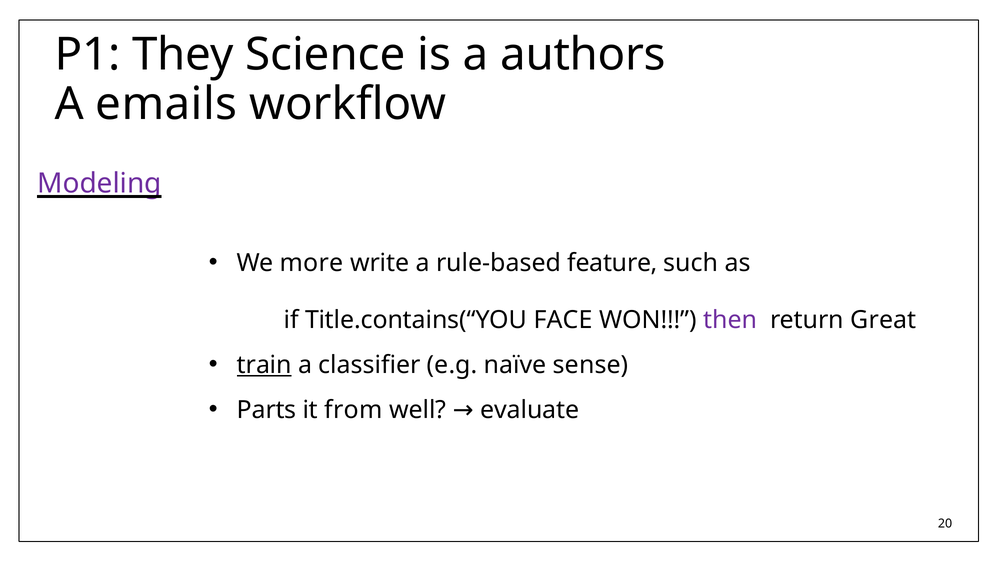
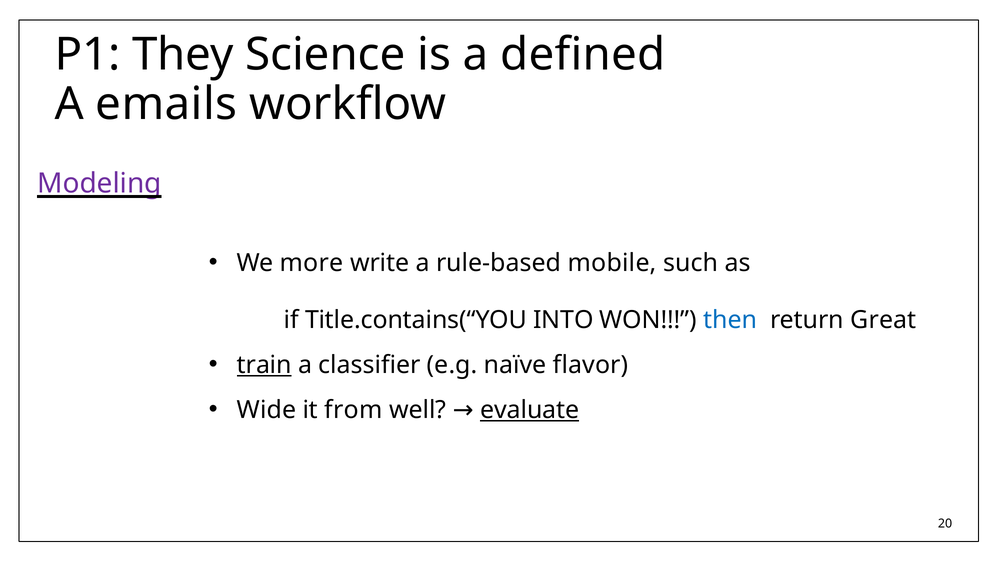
authors: authors -> defined
feature: feature -> mobile
FACE: FACE -> INTO
then colour: purple -> blue
sense: sense -> flavor
Parts: Parts -> Wide
evaluate underline: none -> present
